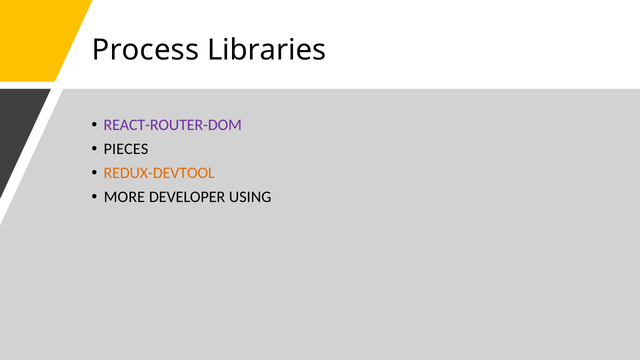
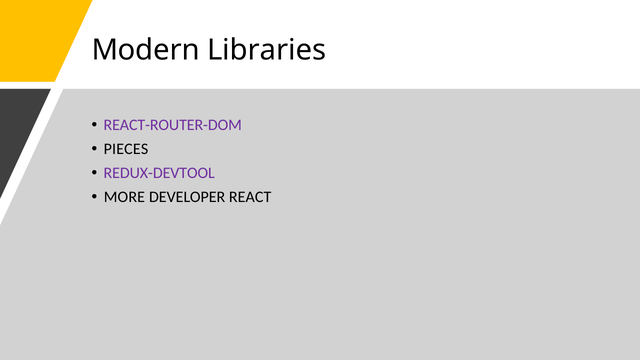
Process: Process -> Modern
REDUX-DEVTOOL colour: orange -> purple
USING: USING -> REACT
